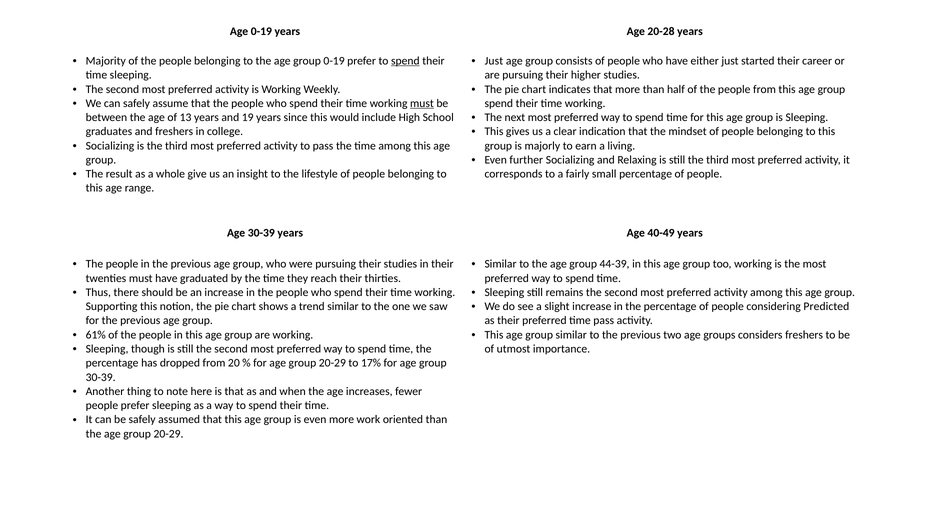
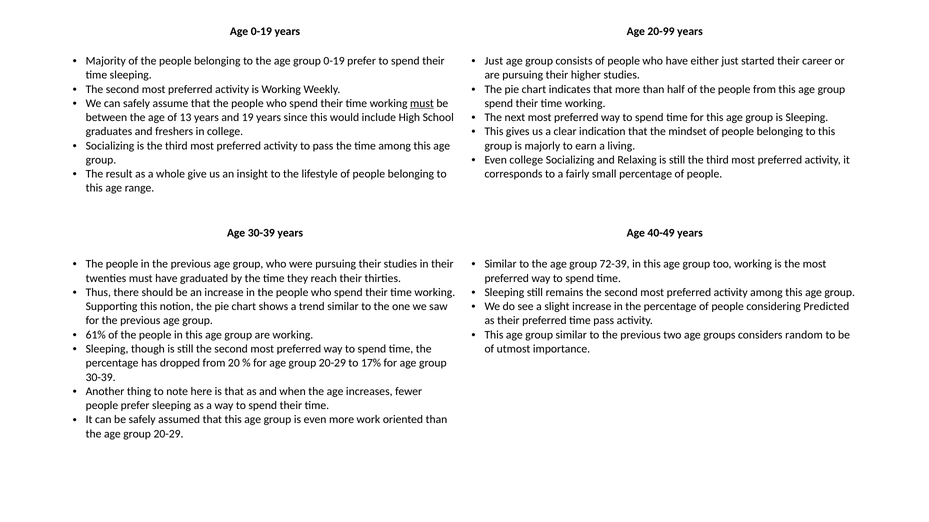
20-28: 20-28 -> 20-99
spend at (405, 61) underline: present -> none
Even further: further -> college
44-39: 44-39 -> 72-39
considers freshers: freshers -> random
